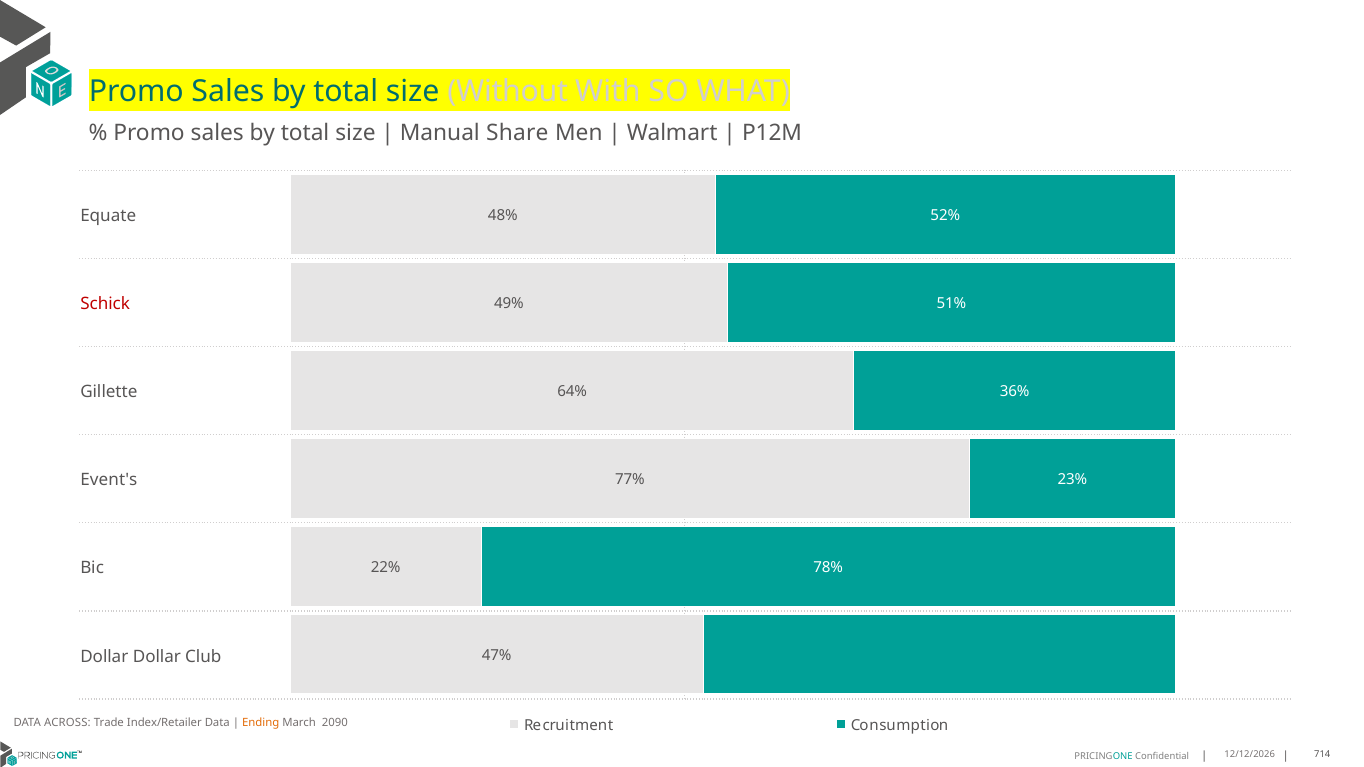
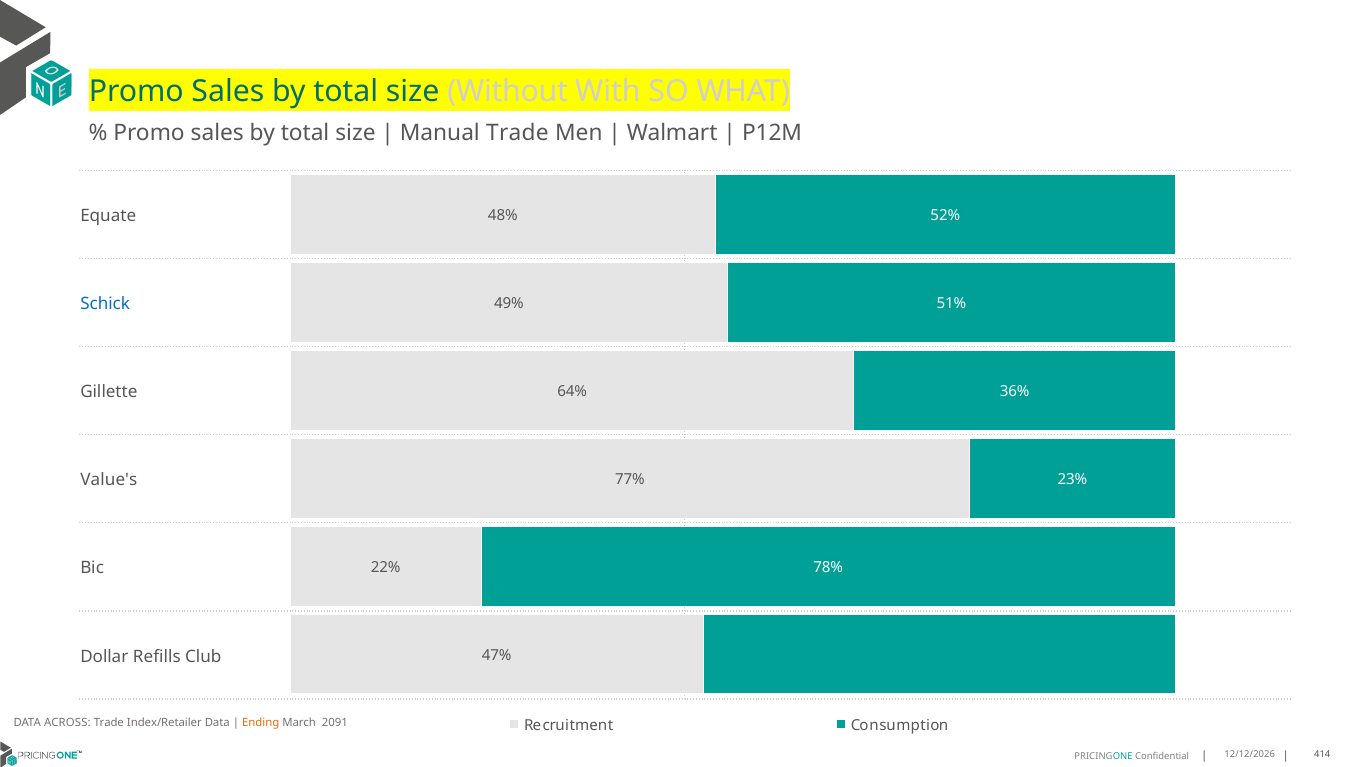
Manual Share: Share -> Trade
Schick colour: red -> blue
Event's: Event's -> Value's
Dollar Dollar: Dollar -> Refills
2090: 2090 -> 2091
714: 714 -> 414
